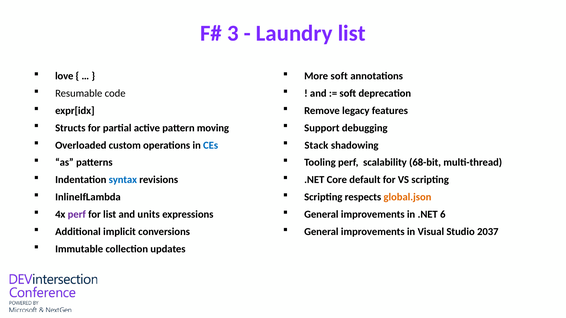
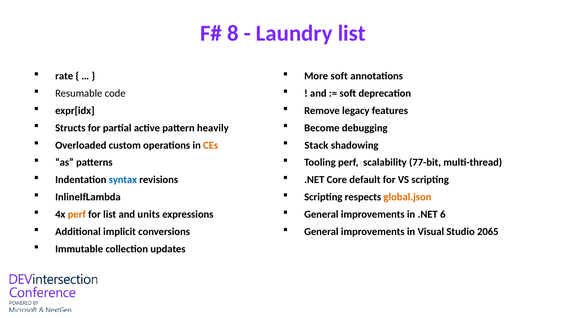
3: 3 -> 8
love: love -> rate
moving: moving -> heavily
Support: Support -> Become
CEs colour: blue -> orange
68-bit: 68-bit -> 77-bit
perf at (77, 215) colour: purple -> orange
2037: 2037 -> 2065
